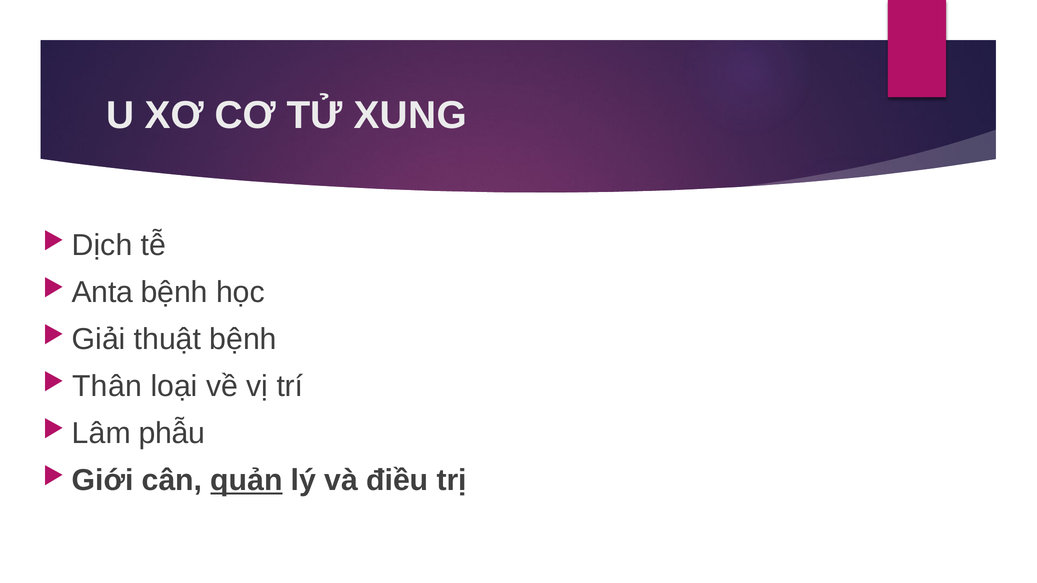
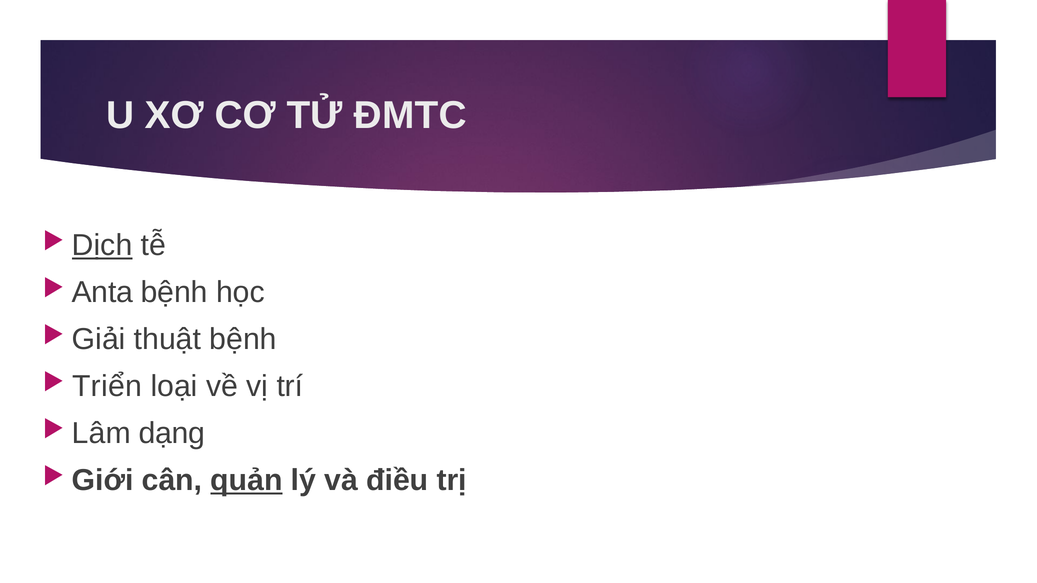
XUNG: XUNG -> ĐMTC
Dịch underline: none -> present
Thân: Thân -> Triển
phẫu: phẫu -> dạng
